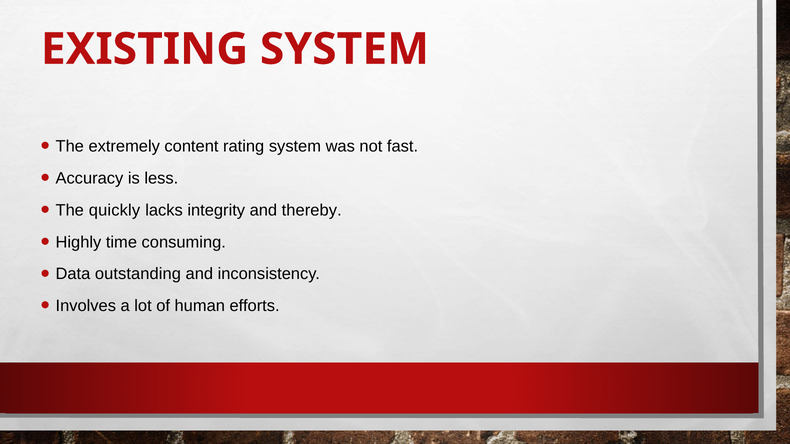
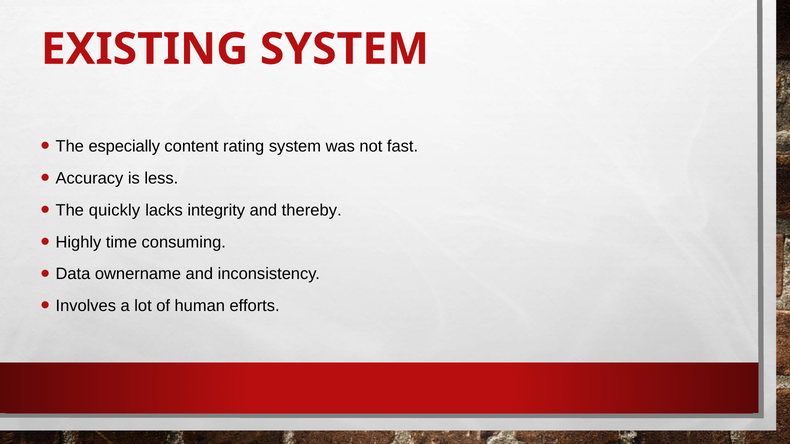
extremely: extremely -> especially
outstanding: outstanding -> ownername
